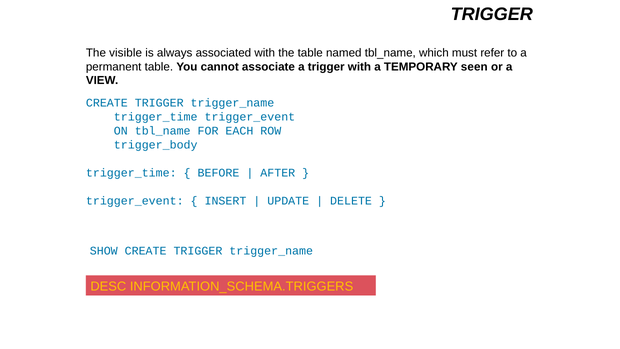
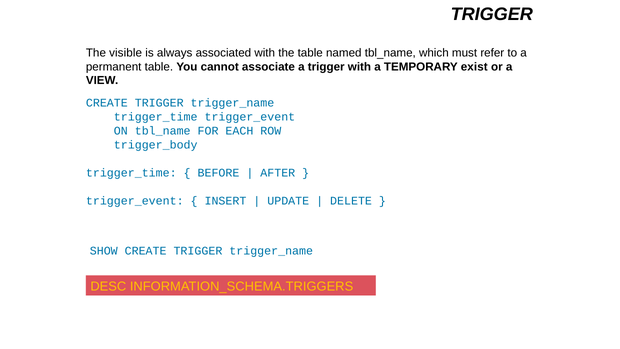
seen: seen -> exist
